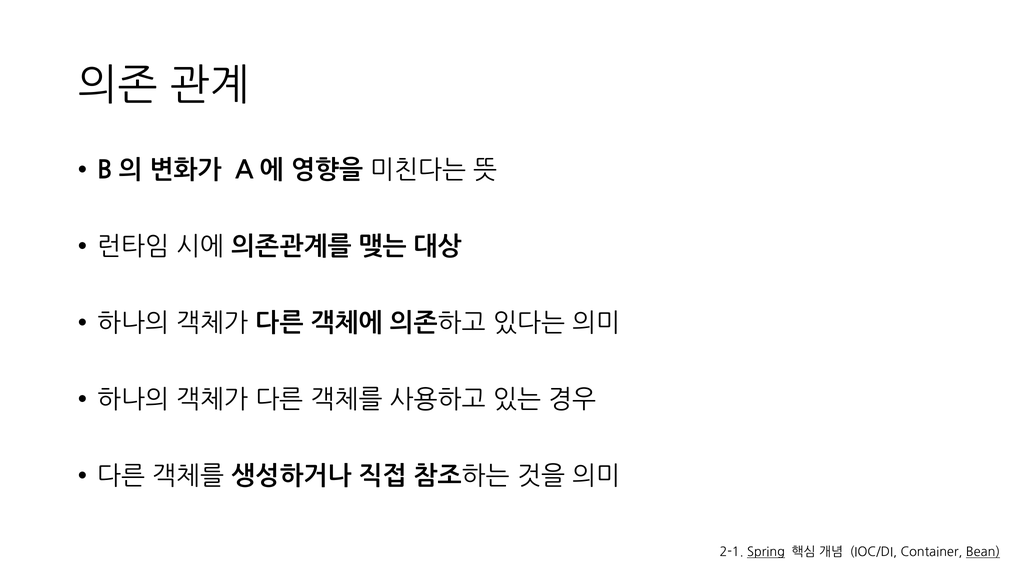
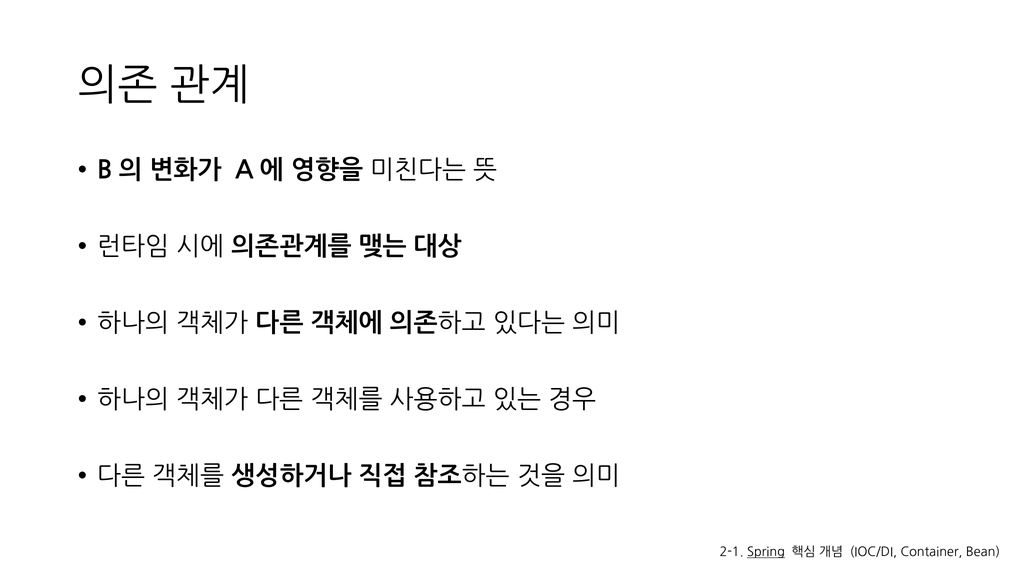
Bean underline: present -> none
